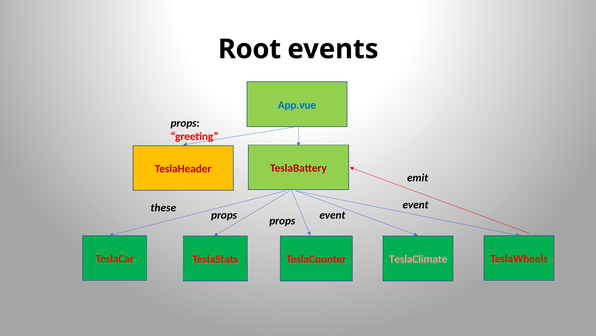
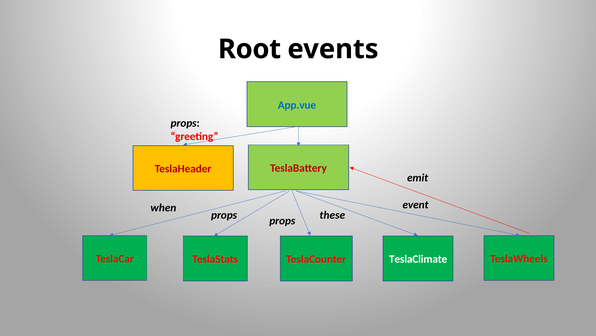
these: these -> when
props event: event -> these
TeslaClimate colour: pink -> white
